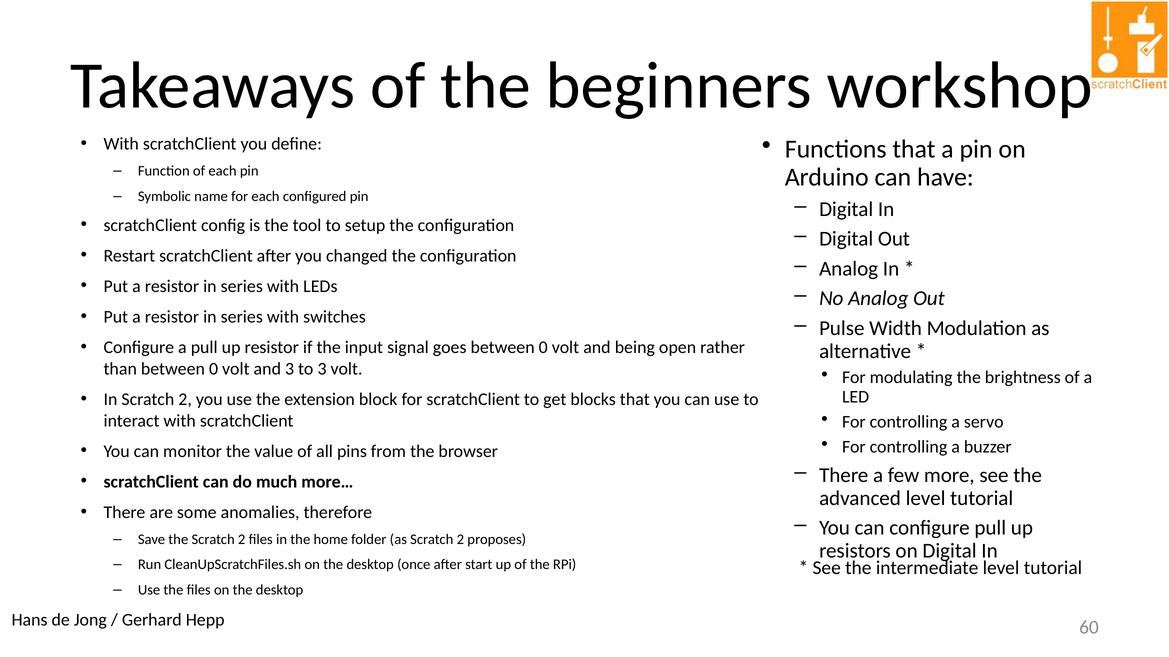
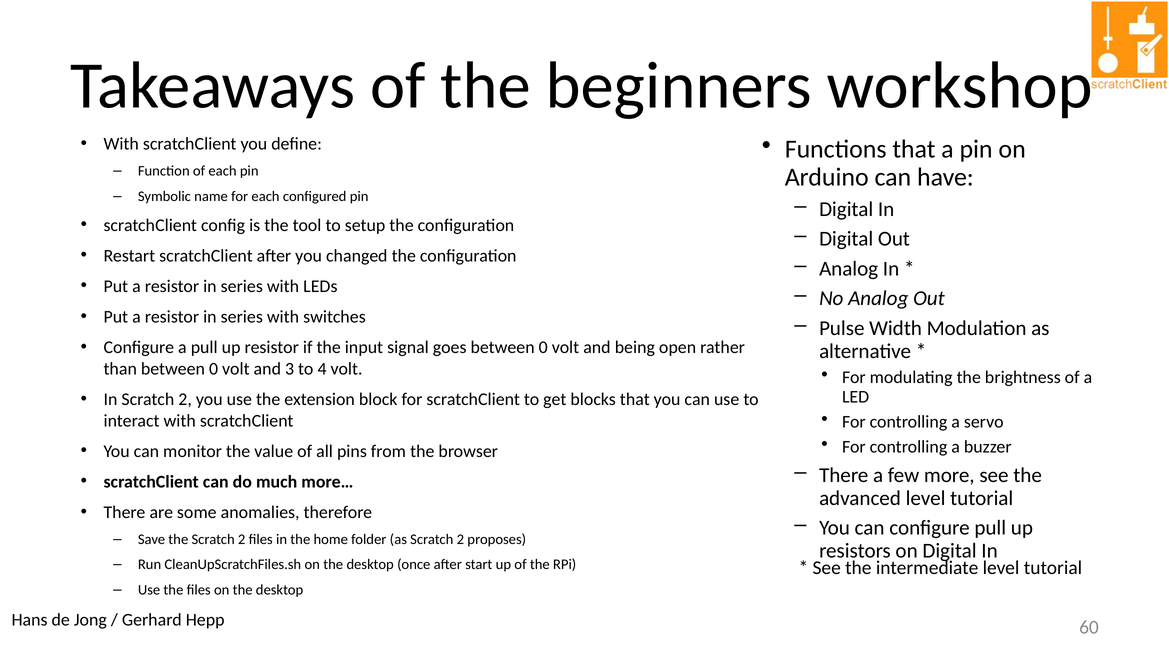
to 3: 3 -> 4
